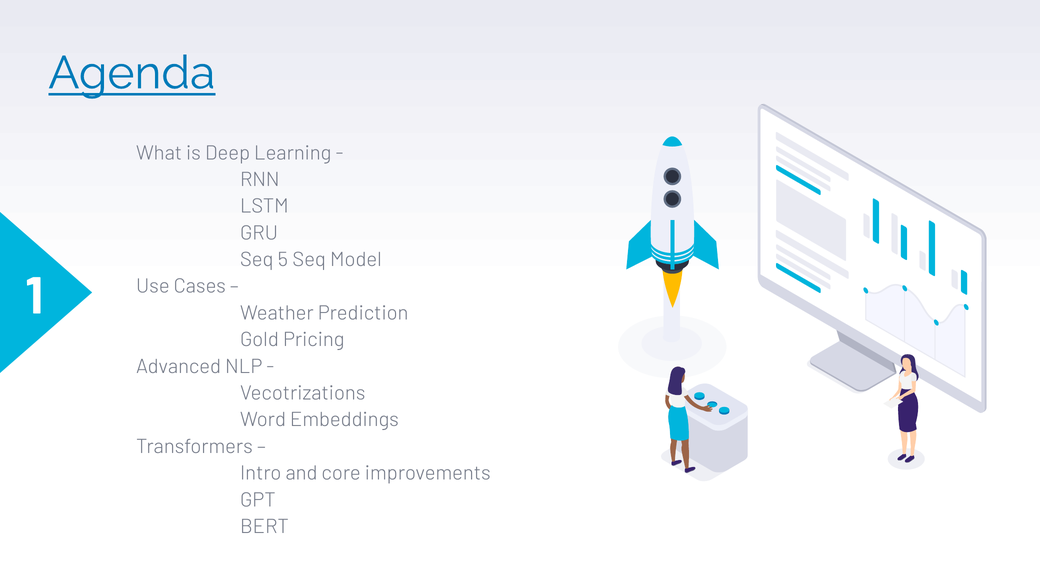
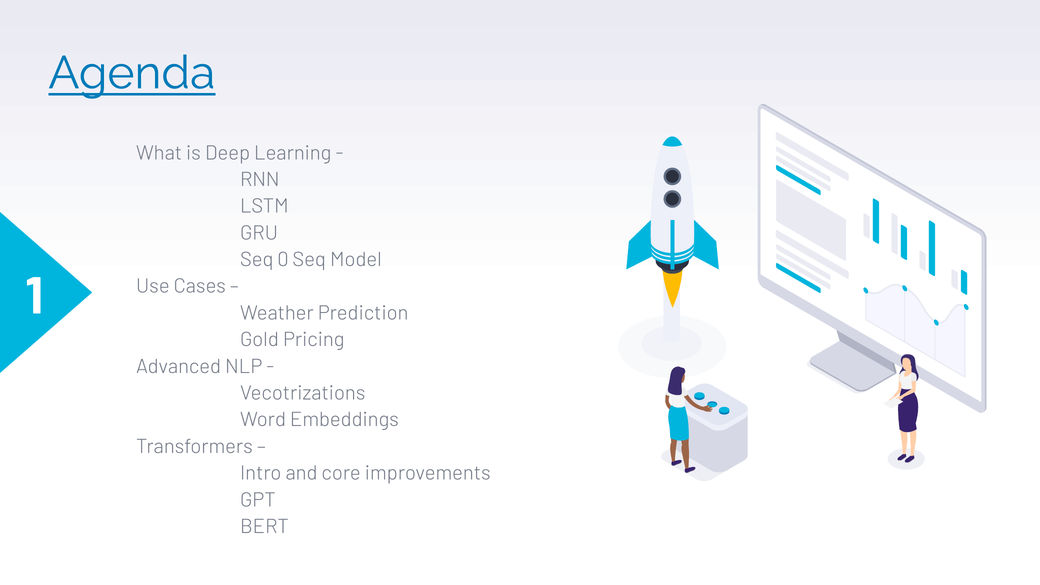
5: 5 -> 0
